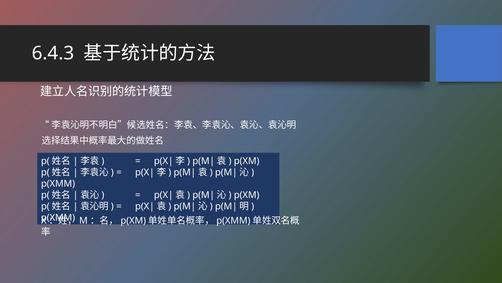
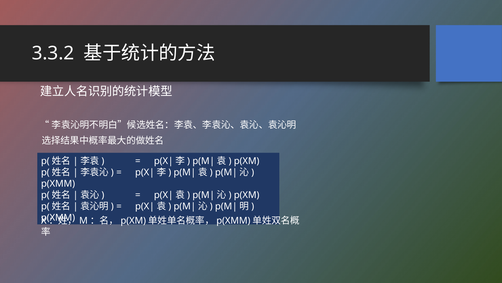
6.4.3: 6.4.3 -> 3.3.2
